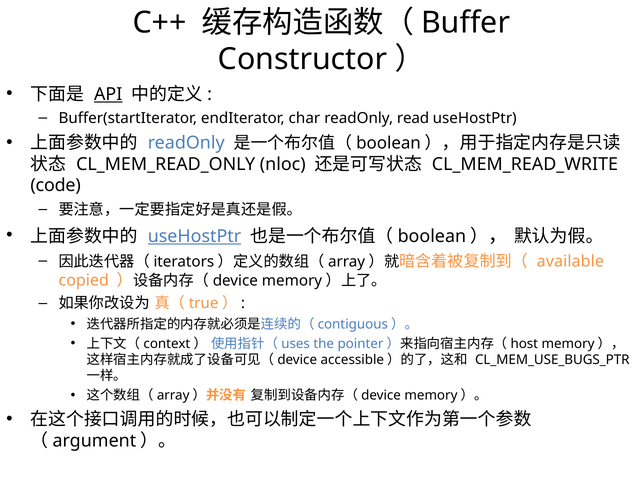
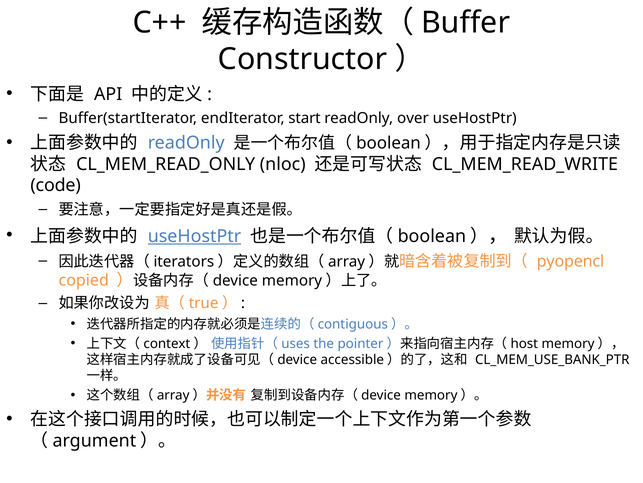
API underline: present -> none
char: char -> start
read: read -> over
available: available -> pyopencl
CL_MEM_USE_BUGS_PTR: CL_MEM_USE_BUGS_PTR -> CL_MEM_USE_BANK_PTR
